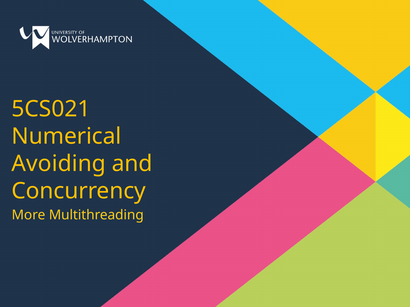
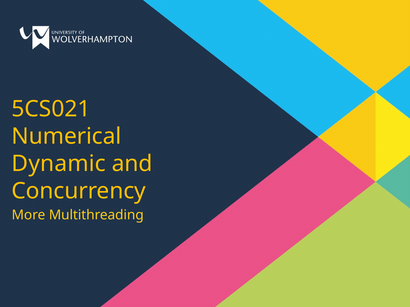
Avoiding: Avoiding -> Dynamic
